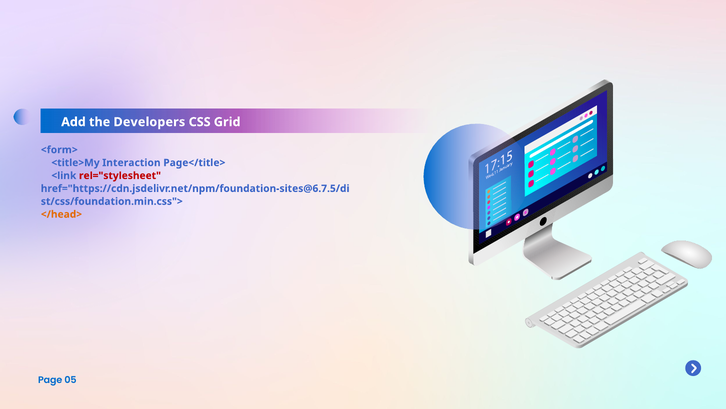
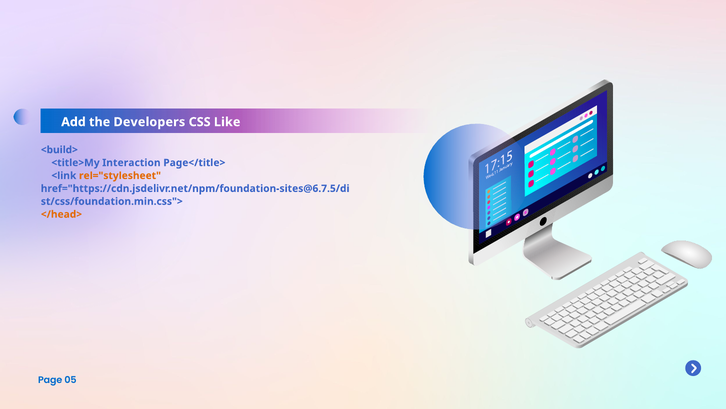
Grid: Grid -> Like
<form>: <form> -> <build>
rel="stylesheet colour: red -> orange
